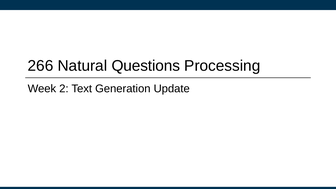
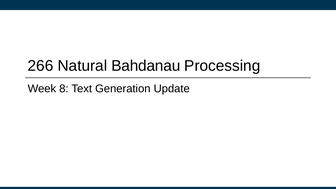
Questions: Questions -> Bahdanau
2: 2 -> 8
